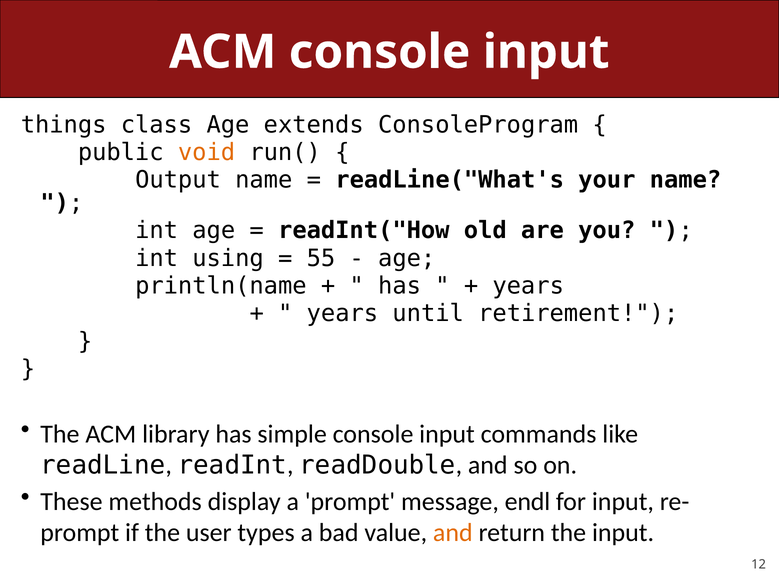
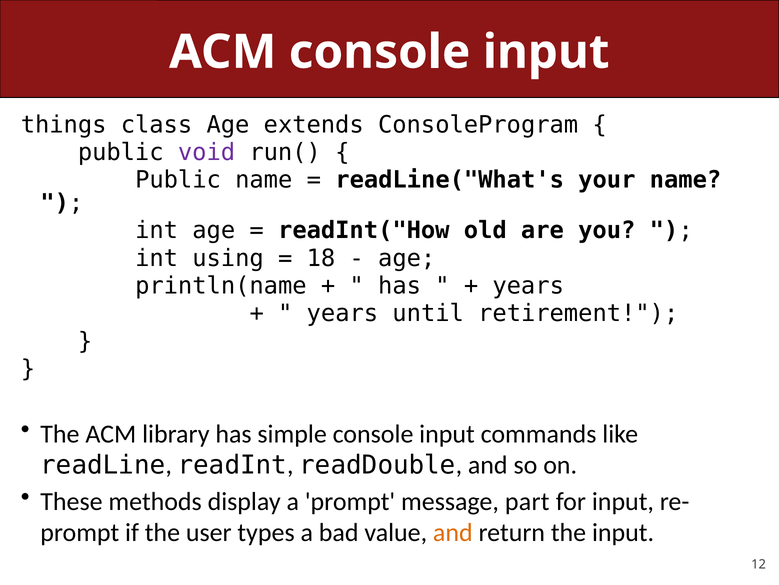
void colour: orange -> purple
Output at (178, 180): Output -> Public
55: 55 -> 18
endl: endl -> part
